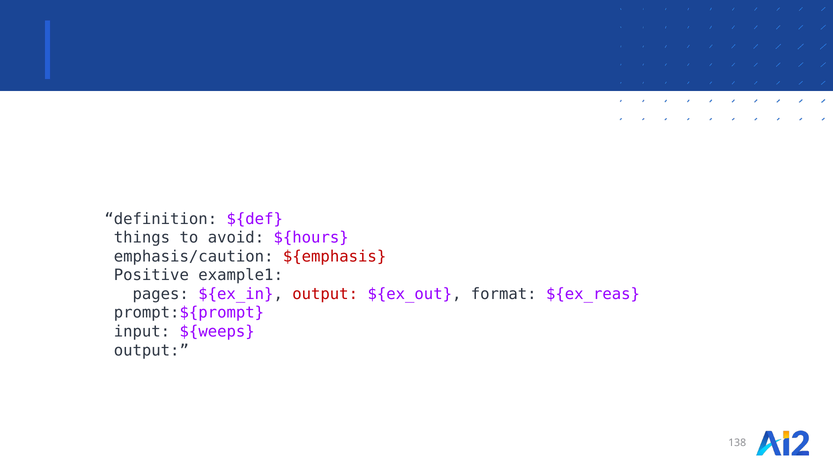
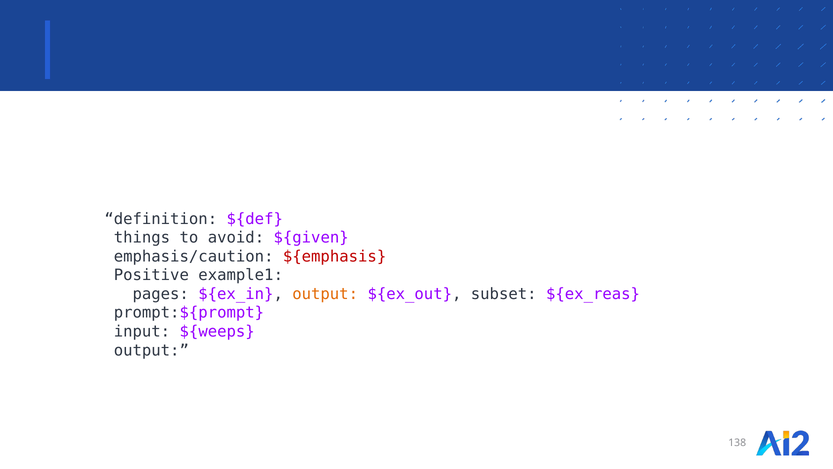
${hours: ${hours -> ${given
output at (325, 294) colour: red -> orange
format: format -> subset
